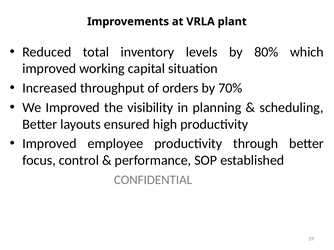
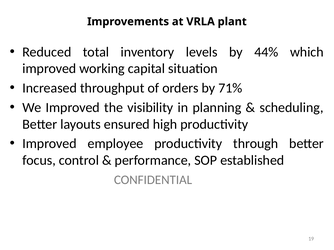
80%: 80% -> 44%
70%: 70% -> 71%
